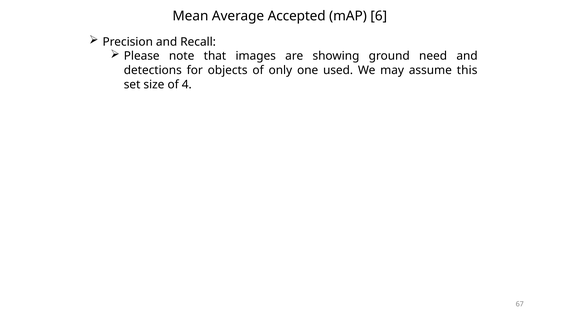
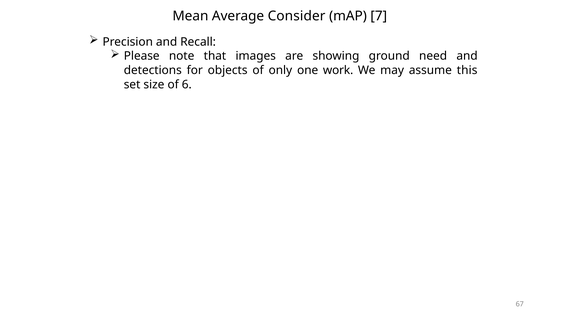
Accepted: Accepted -> Consider
6: 6 -> 7
used: used -> work
4: 4 -> 6
